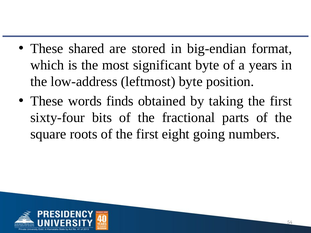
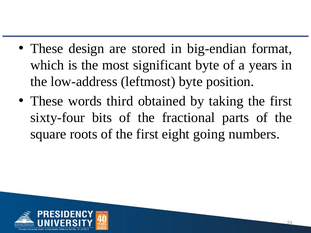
shared: shared -> design
finds: finds -> third
